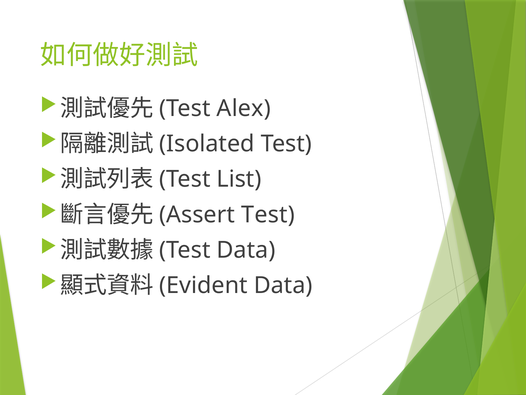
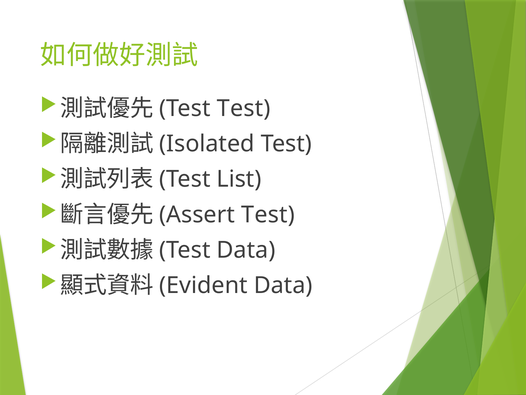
Test Alex: Alex -> Test
